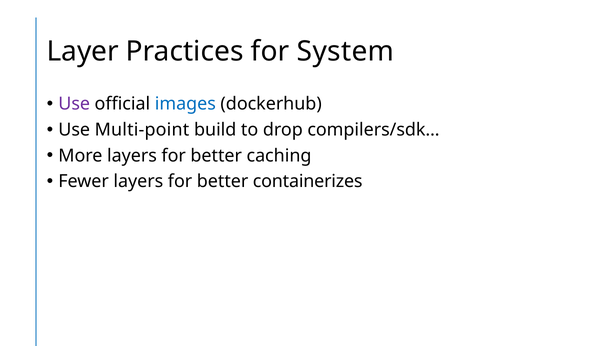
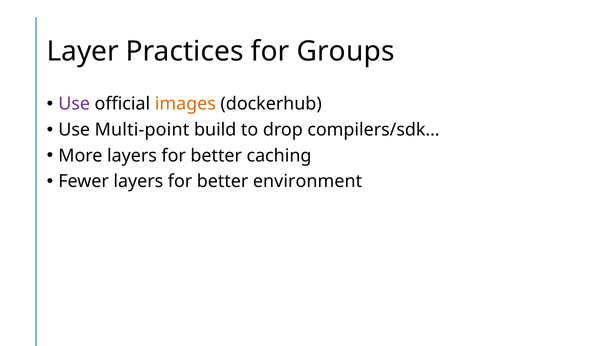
System: System -> Groups
images colour: blue -> orange
containerizes: containerizes -> environment
